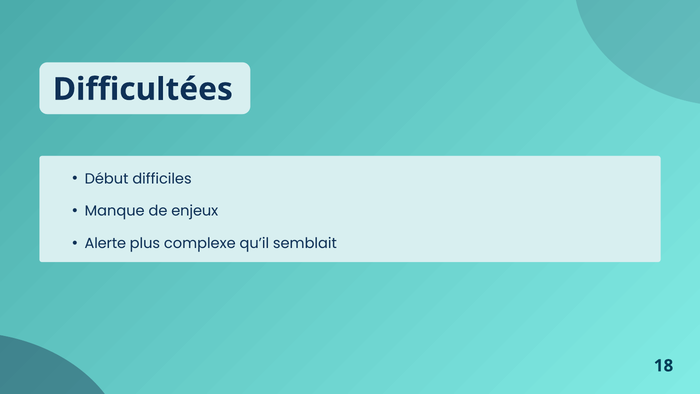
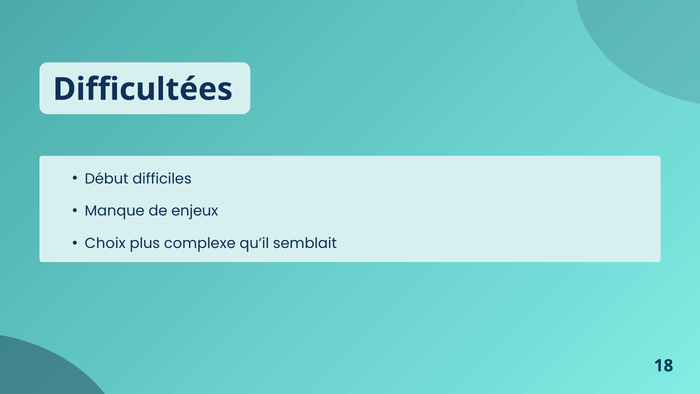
Alerte: Alerte -> Choix
